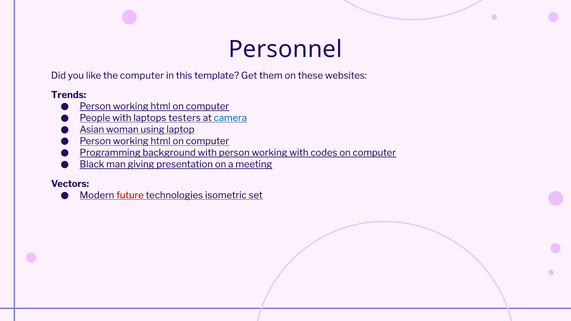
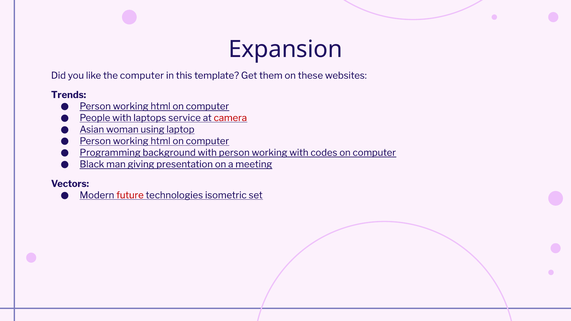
Personnel: Personnel -> Expansion
testers: testers -> service
camera colour: blue -> red
